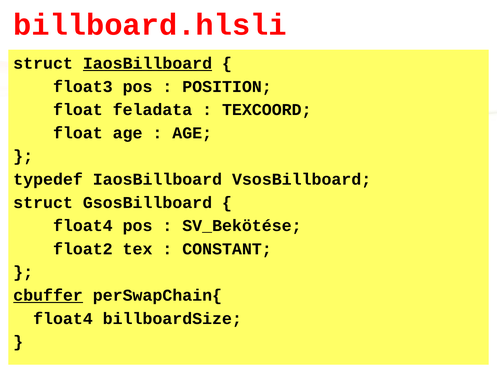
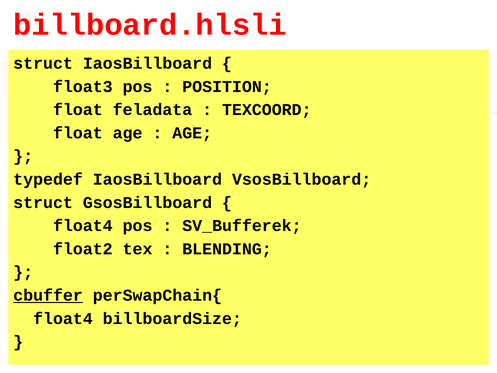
IaosBillboard at (147, 63) underline: present -> none
SV_Bekötése: SV_Bekötése -> SV_Bufferek
CONSTANT: CONSTANT -> BLENDING
